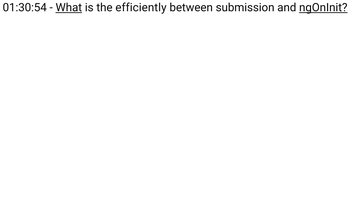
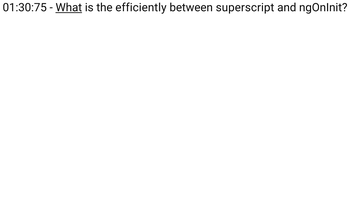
01:30:54: 01:30:54 -> 01:30:75
submission: submission -> superscript
ngOnInit underline: present -> none
